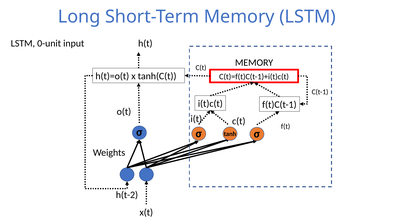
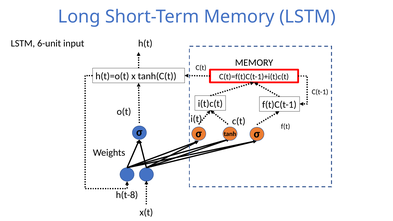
0-unit: 0-unit -> 6-unit
h(t-2: h(t-2 -> h(t-8
